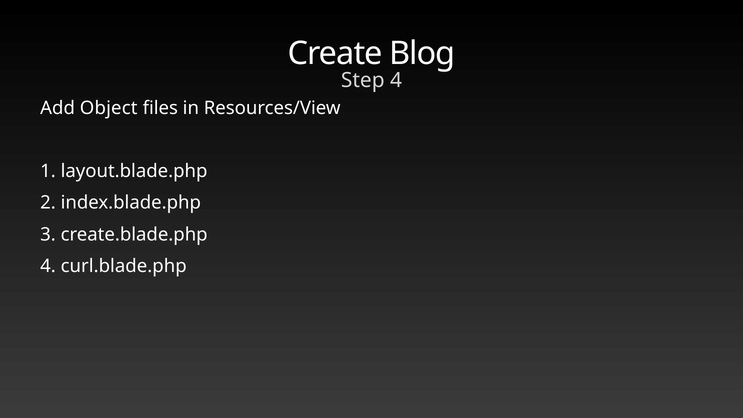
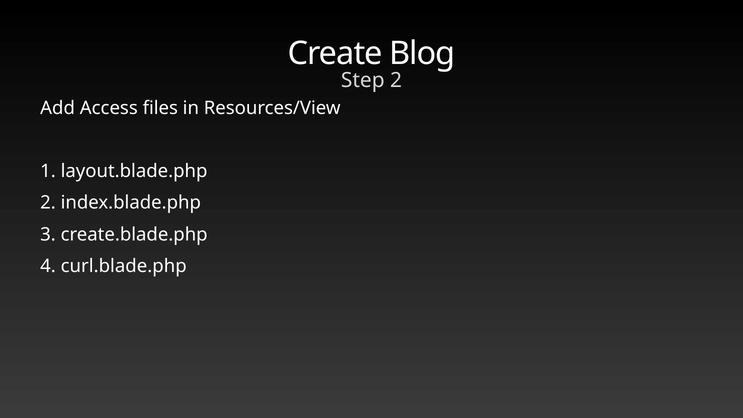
Step 4: 4 -> 2
Object: Object -> Access
